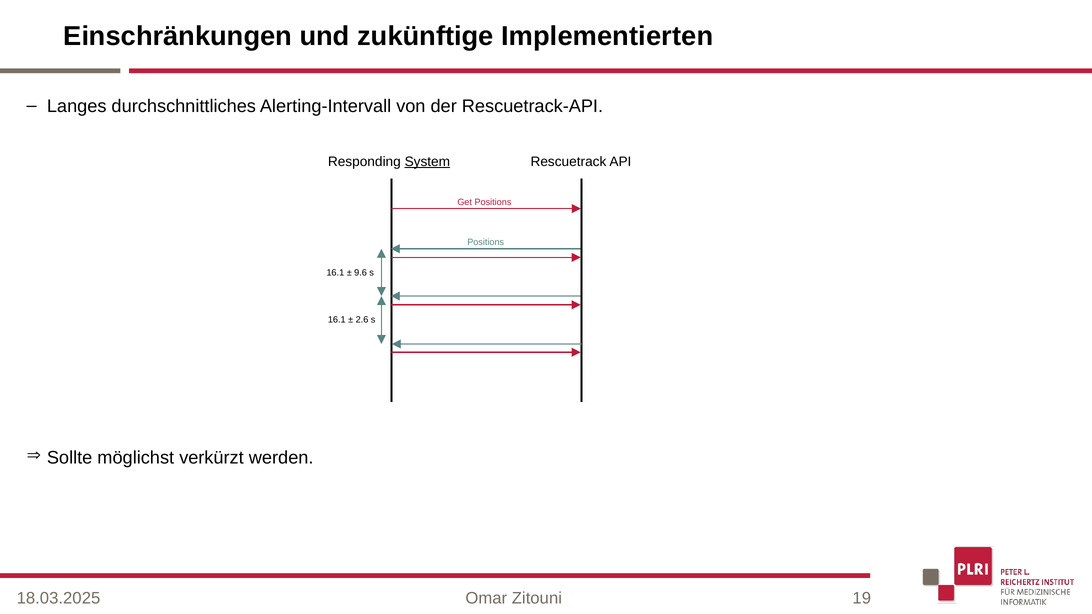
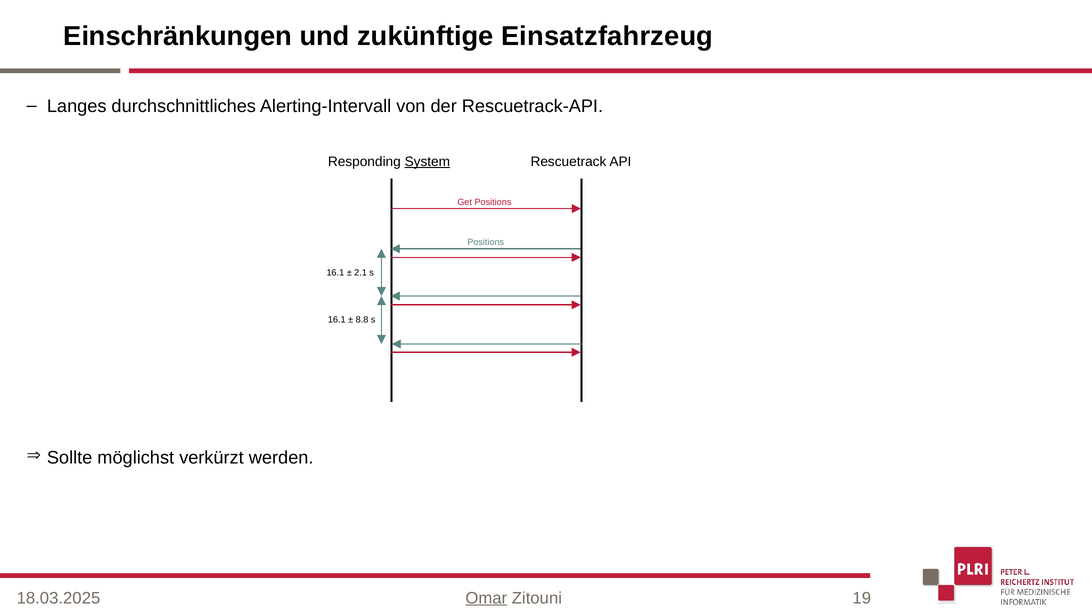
Implementierten: Implementierten -> Einsatzfahrzeug
9.6: 9.6 -> 2.1
2.6: 2.6 -> 8.8
Omar underline: none -> present
